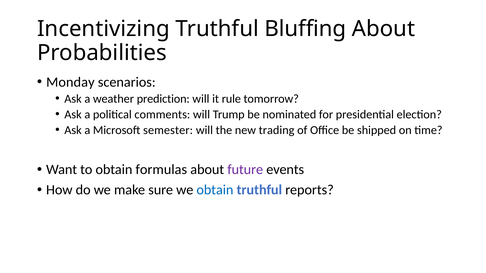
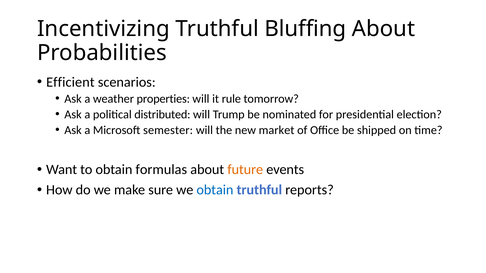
Monday: Monday -> Efficient
prediction: prediction -> properties
comments: comments -> distributed
trading: trading -> market
future colour: purple -> orange
